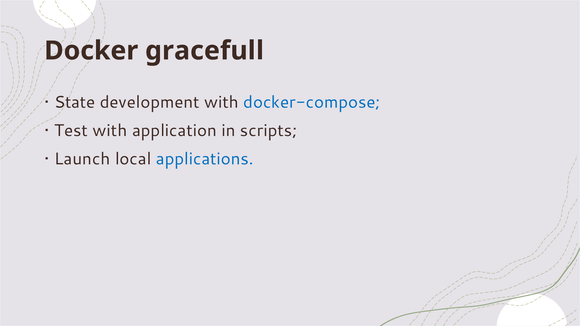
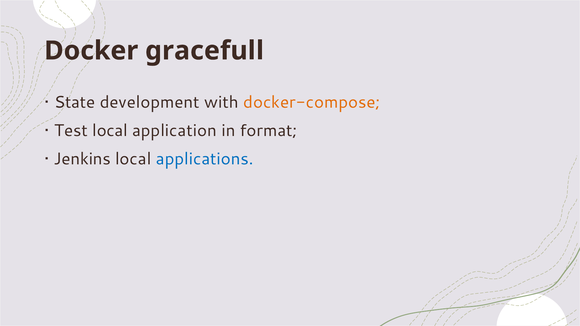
docker-compose colour: blue -> orange
Test with: with -> local
scripts: scripts -> format
Launch: Launch -> Jenkins
